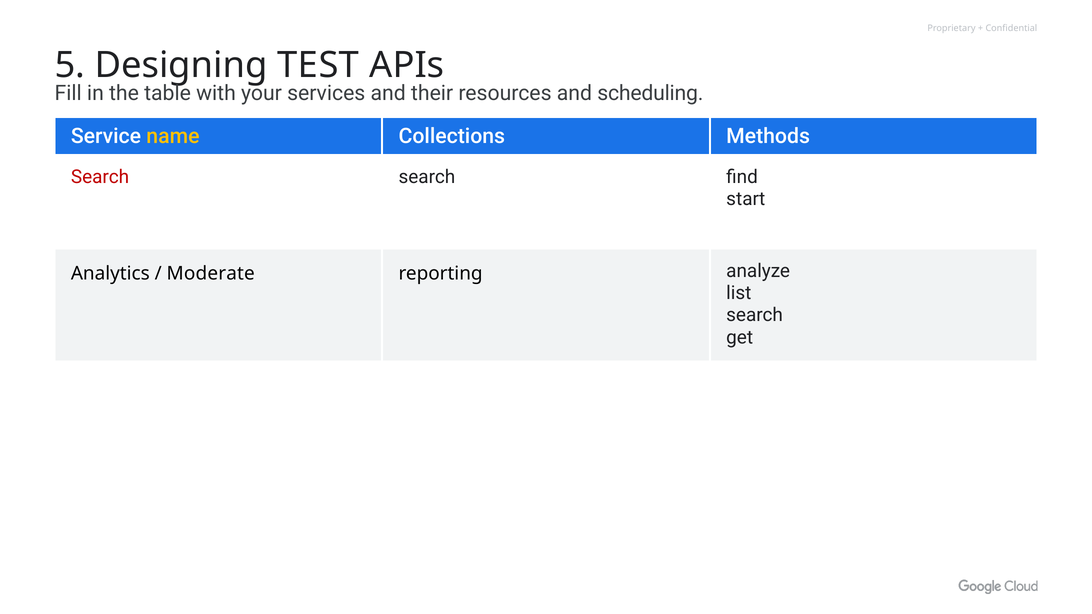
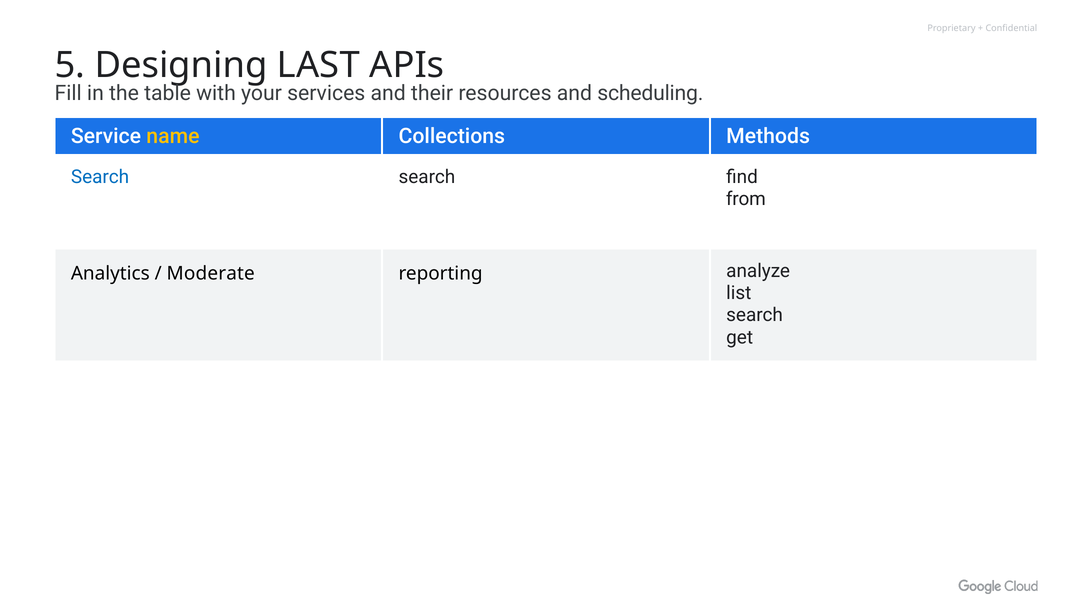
TEST: TEST -> LAST
Search at (100, 177) colour: red -> blue
start: start -> from
